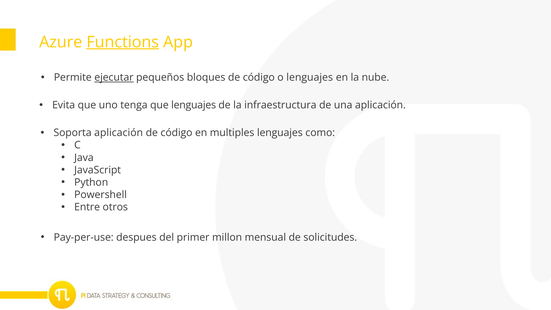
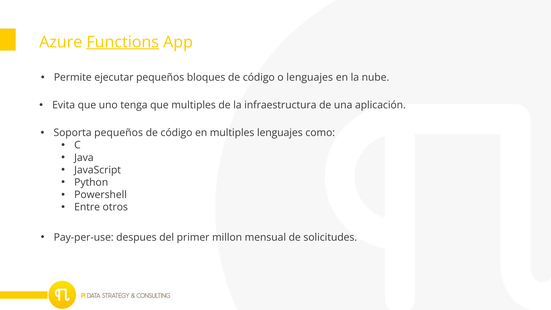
ejecutar underline: present -> none
que lenguajes: lenguajes -> multiples
Soporta aplicación: aplicación -> pequeños
